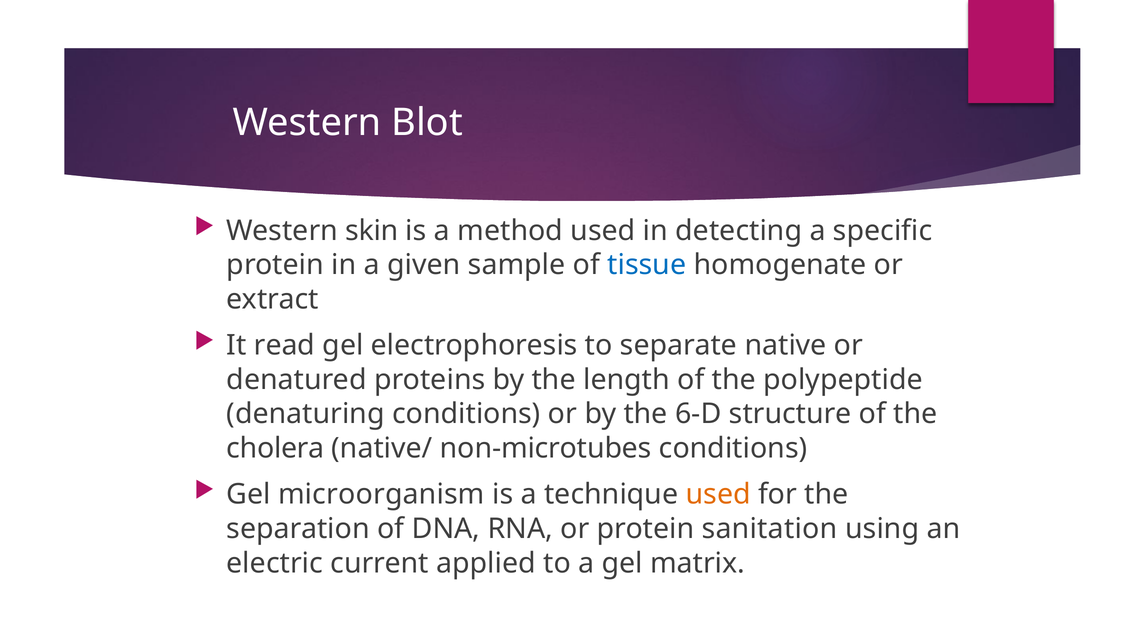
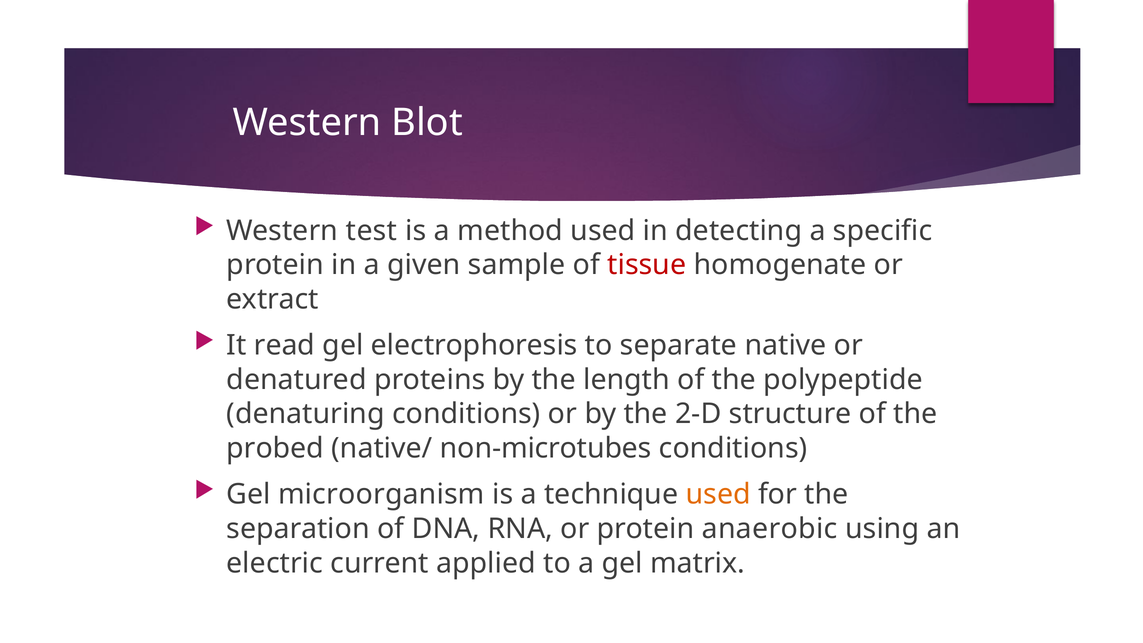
skin: skin -> test
tissue colour: blue -> red
6-D: 6-D -> 2-D
cholera: cholera -> probed
sanitation: sanitation -> anaerobic
